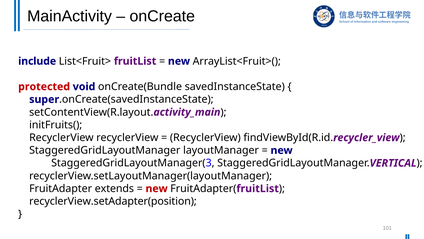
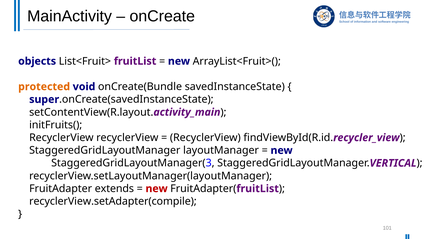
include: include -> objects
protected colour: red -> orange
recyclerView.setAdapter(position: recyclerView.setAdapter(position -> recyclerView.setAdapter(compile
